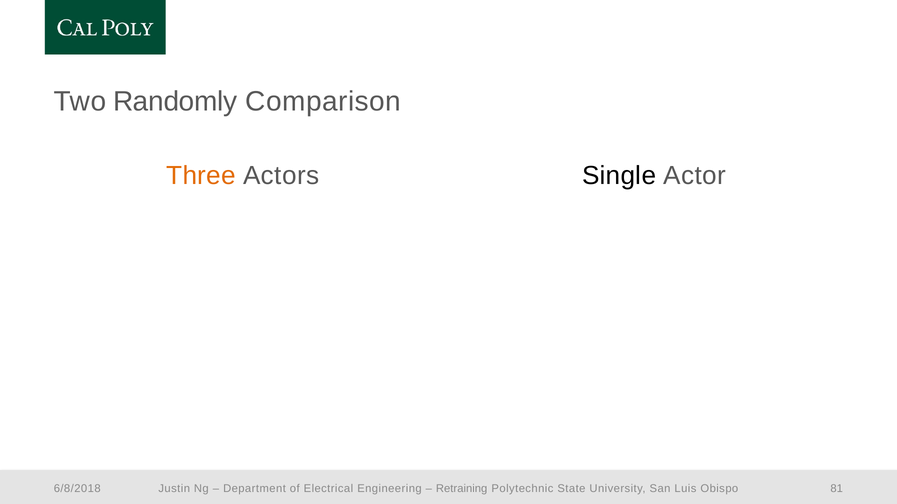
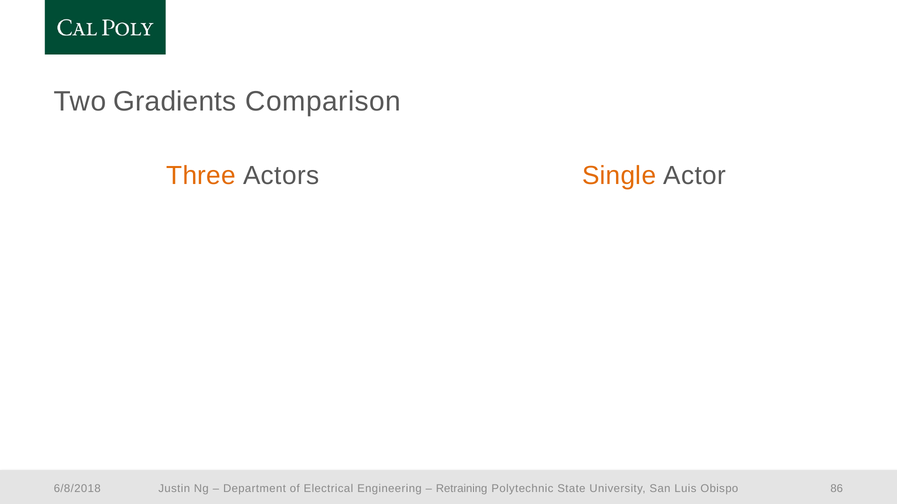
Randomly: Randomly -> Gradients
Single colour: black -> orange
81: 81 -> 86
